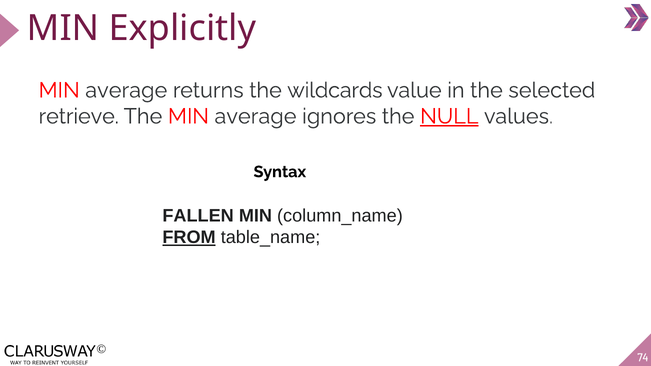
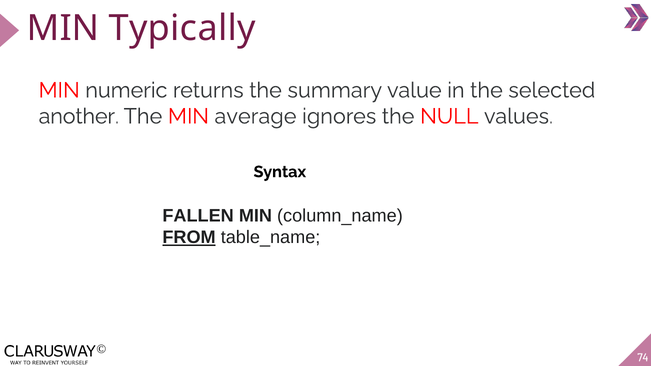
Explicitly: Explicitly -> Typically
average at (126, 90): average -> numeric
wildcards: wildcards -> summary
retrieve: retrieve -> another
NULL underline: present -> none
